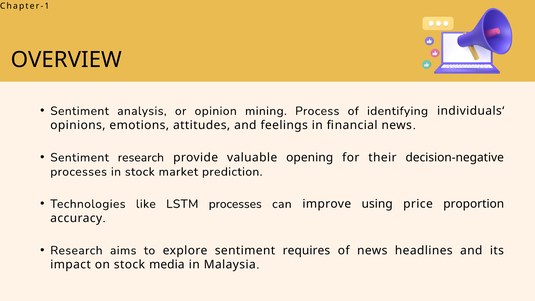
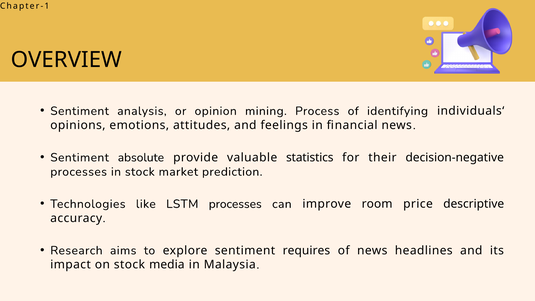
Sentiment research: research -> absolute
opening: opening -> statistics
using: using -> room
proportion: proportion -> descriptive
